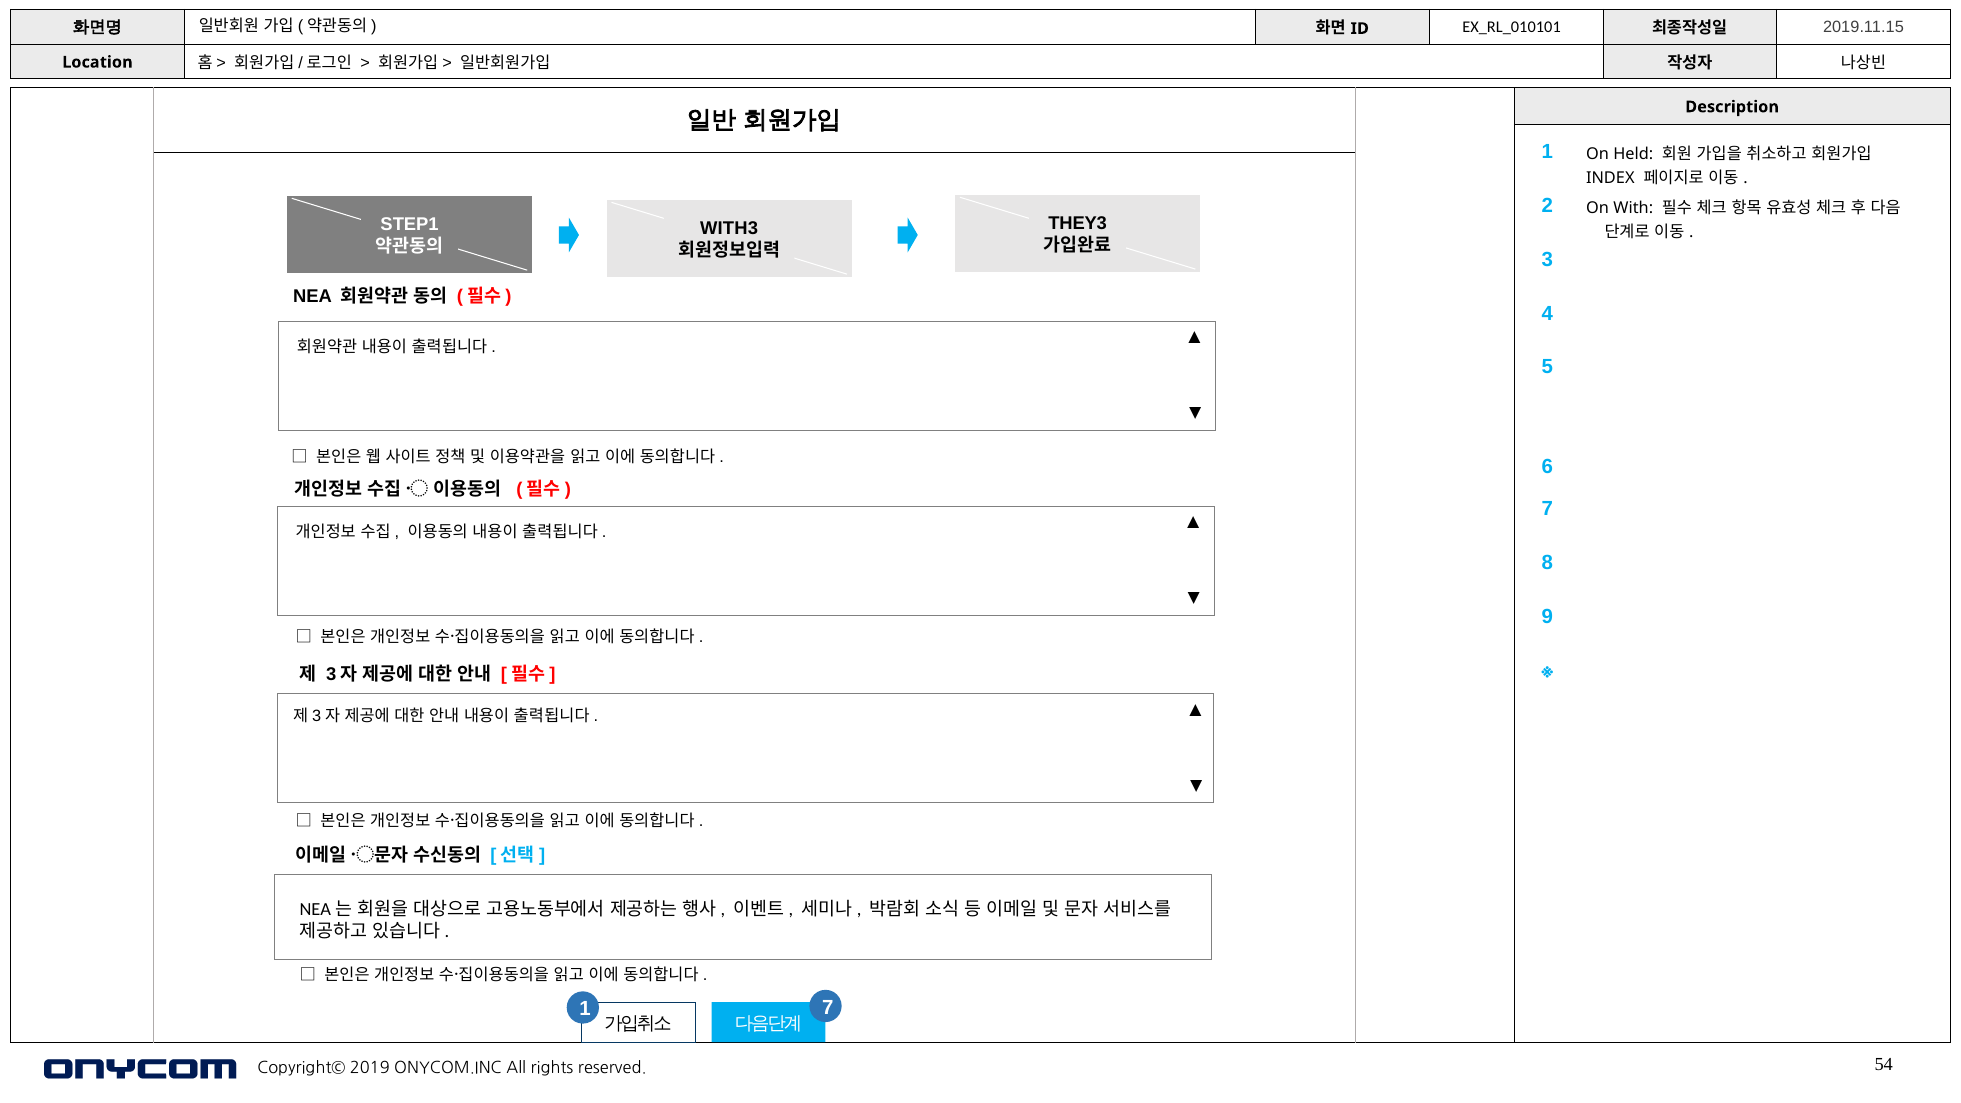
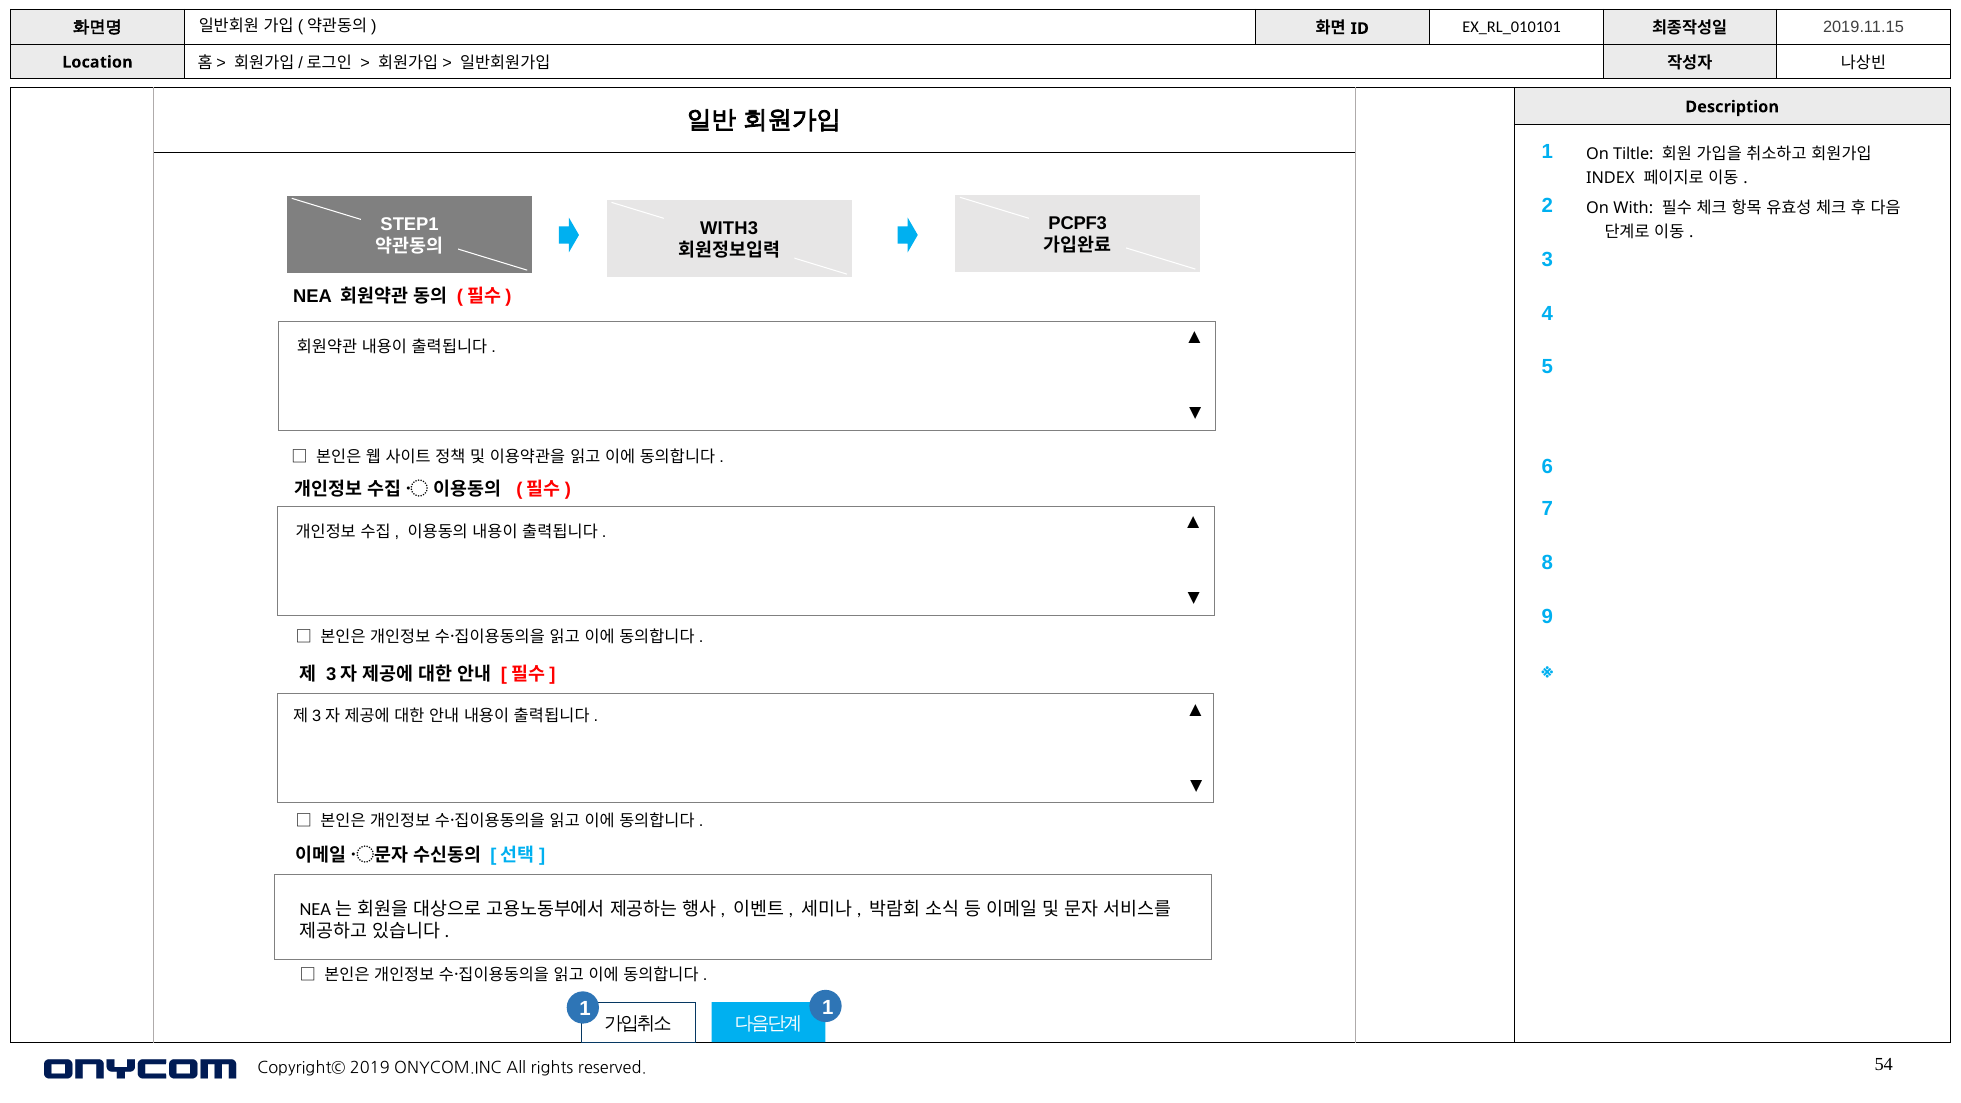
Held: Held -> Tiltle
THEY3: THEY3 -> PCPF3
1 7: 7 -> 1
